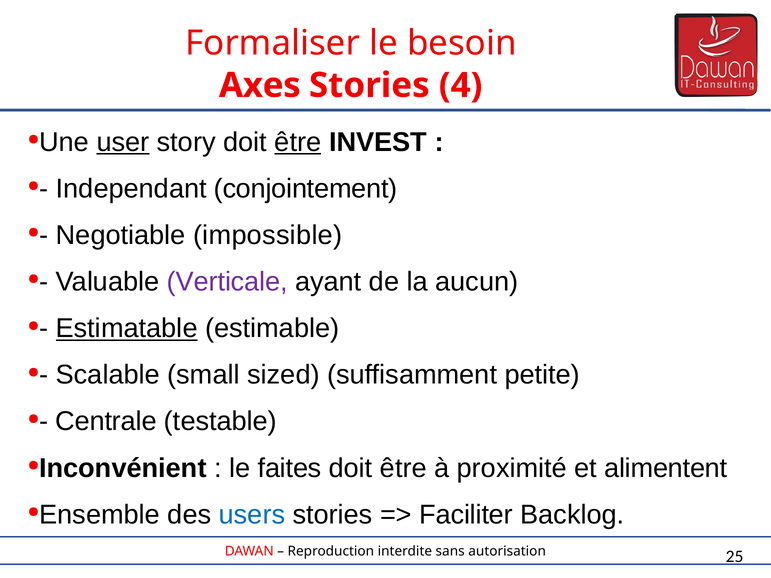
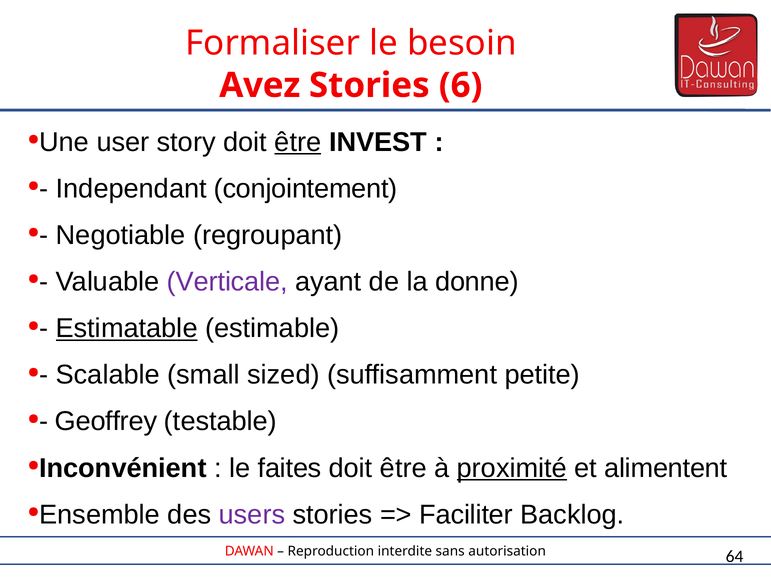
Axes: Axes -> Avez
4: 4 -> 6
user underline: present -> none
impossible: impossible -> regroupant
aucun: aucun -> donne
Centrale: Centrale -> Geoffrey
proximité underline: none -> present
users colour: blue -> purple
25: 25 -> 64
